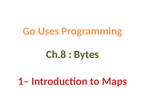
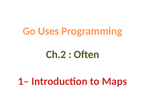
Ch.8: Ch.8 -> Ch.2
Bytes: Bytes -> Often
